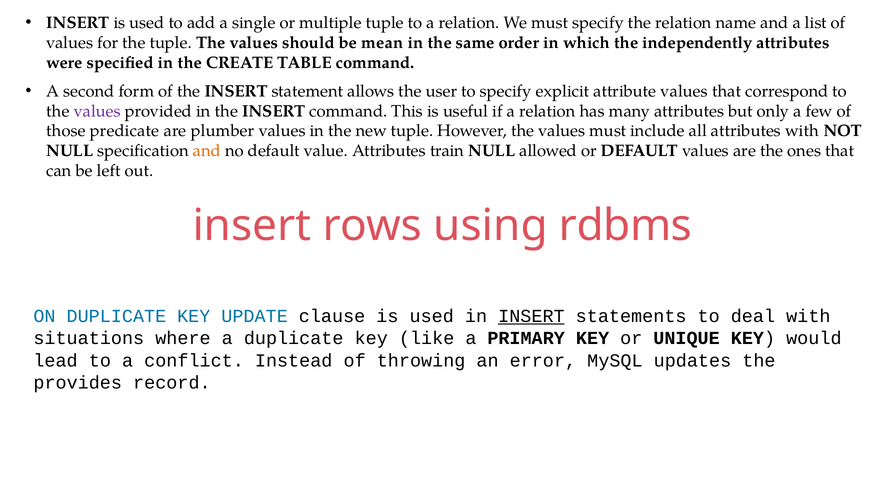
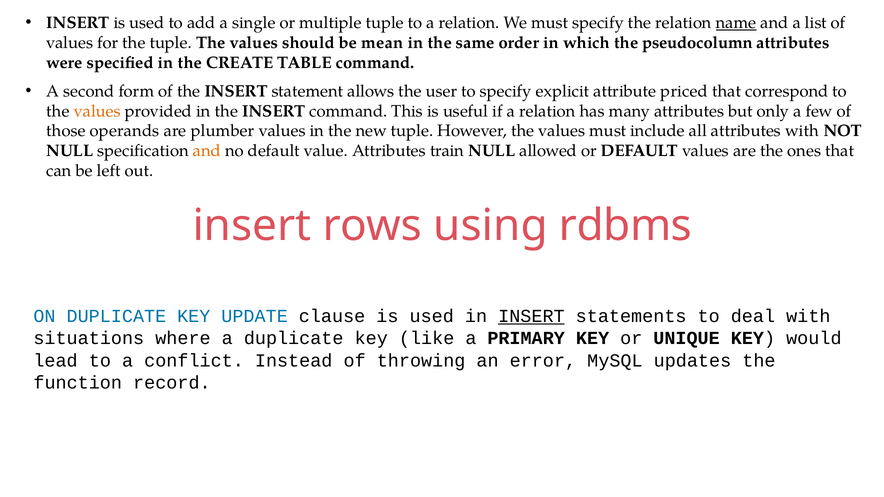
name underline: none -> present
independently: independently -> pseudocolumn
attribute values: values -> priced
values at (97, 111) colour: purple -> orange
predicate: predicate -> operands
provides: provides -> function
